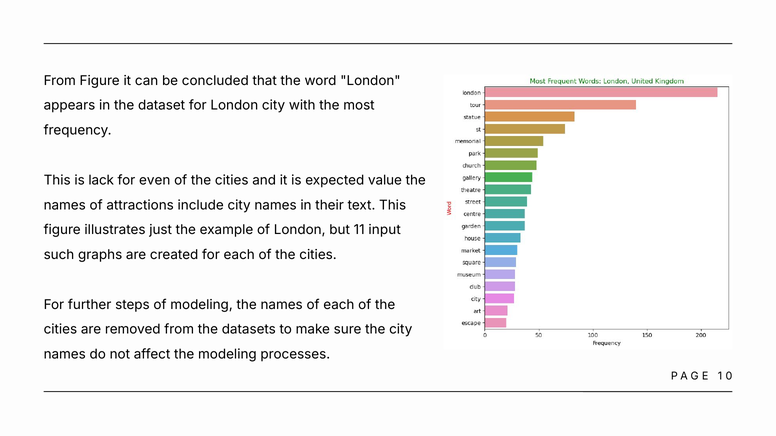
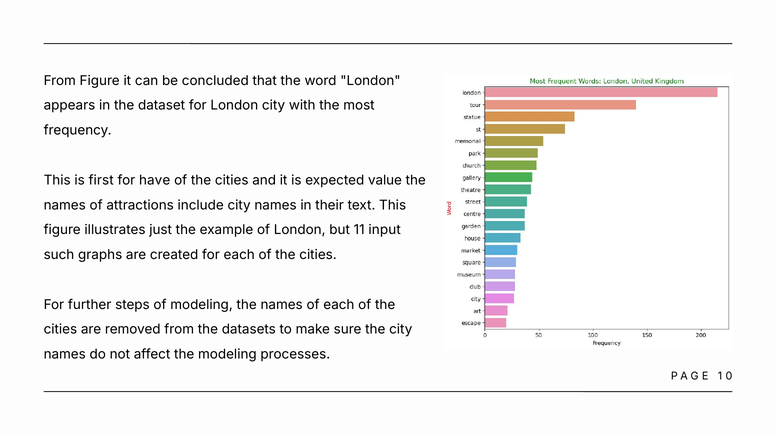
lack: lack -> first
even: even -> have
